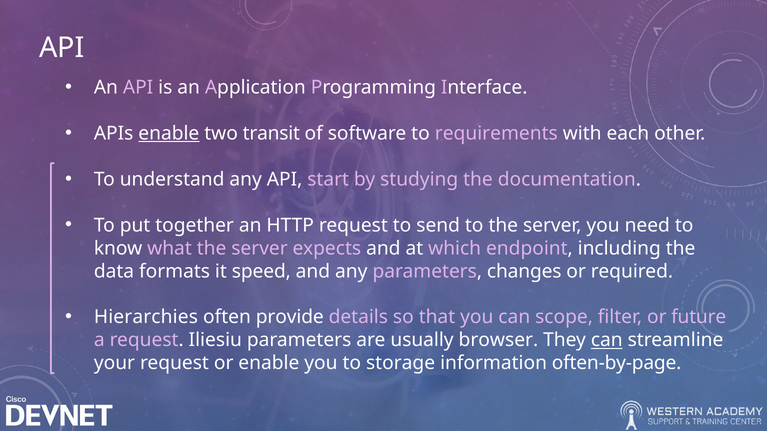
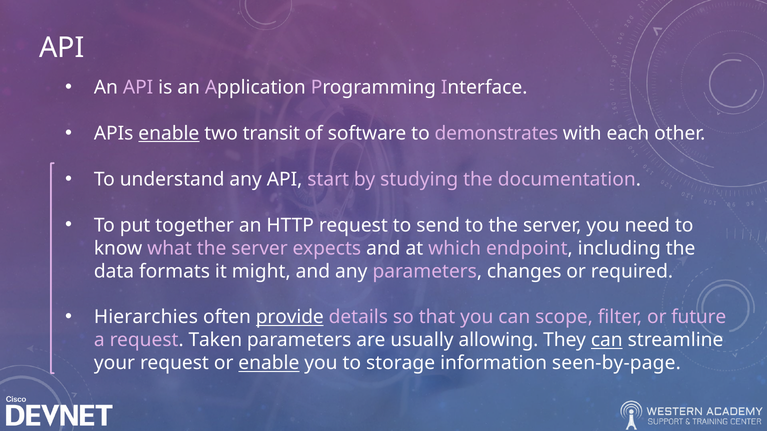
requirements: requirements -> demonstrates
speed: speed -> might
provide underline: none -> present
Iliesiu: Iliesiu -> Taken
browser: browser -> allowing
enable at (269, 364) underline: none -> present
often-by-page: often-by-page -> seen-by-page
